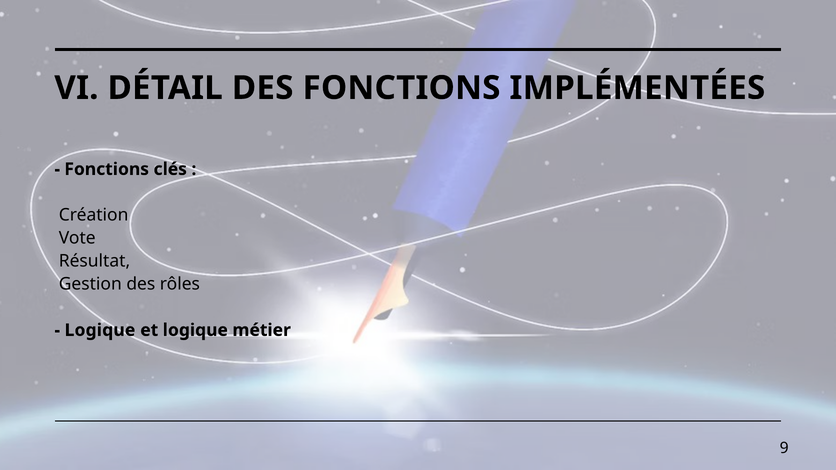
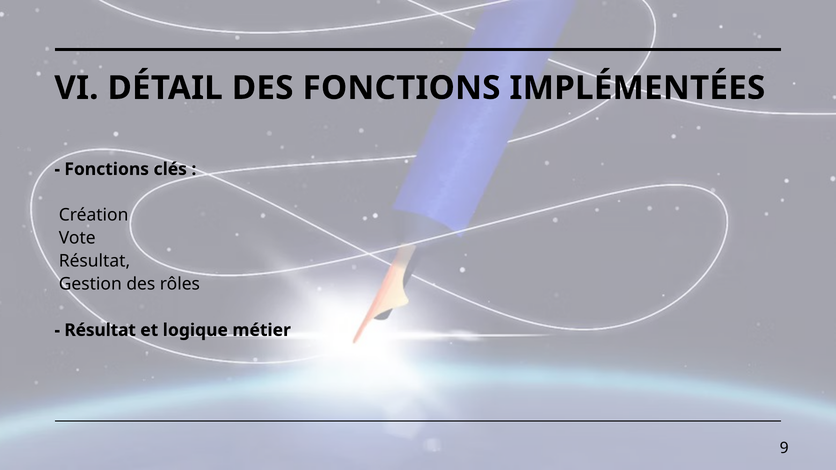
Logique at (100, 330): Logique -> Résultat
